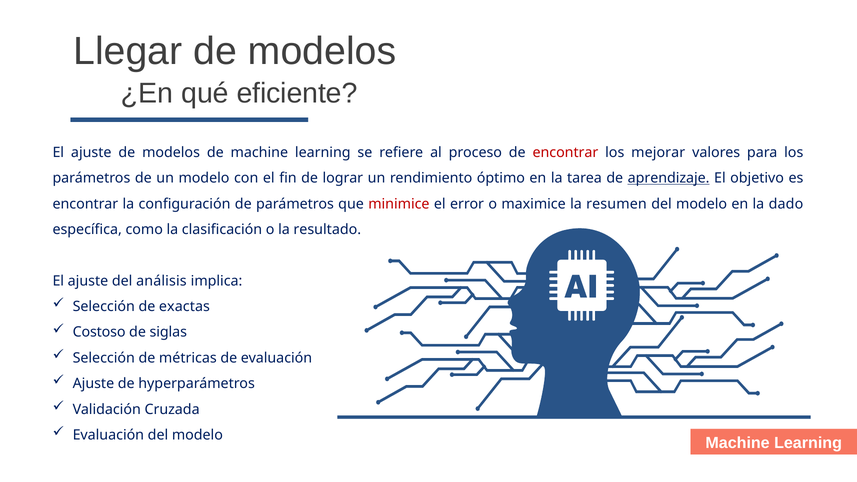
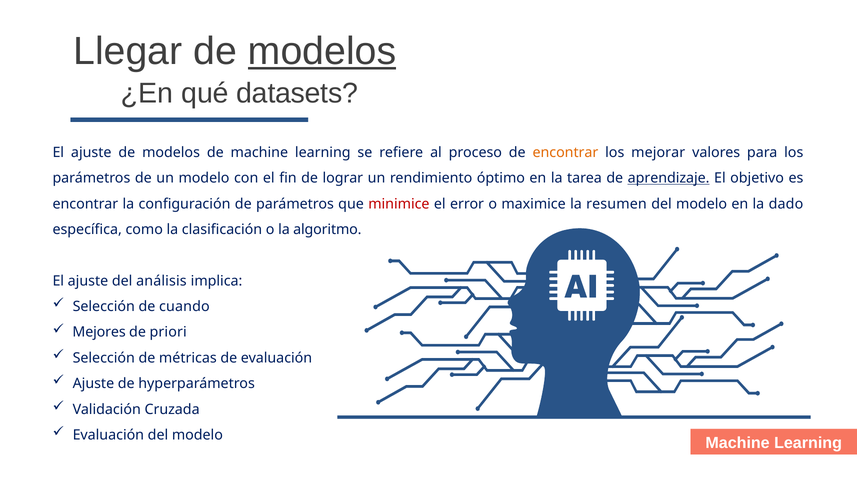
modelos at (322, 51) underline: none -> present
eficiente: eficiente -> datasets
encontrar at (565, 153) colour: red -> orange
resultado: resultado -> algoritmo
exactas: exactas -> cuando
Costoso: Costoso -> Mejores
siglas: siglas -> priori
